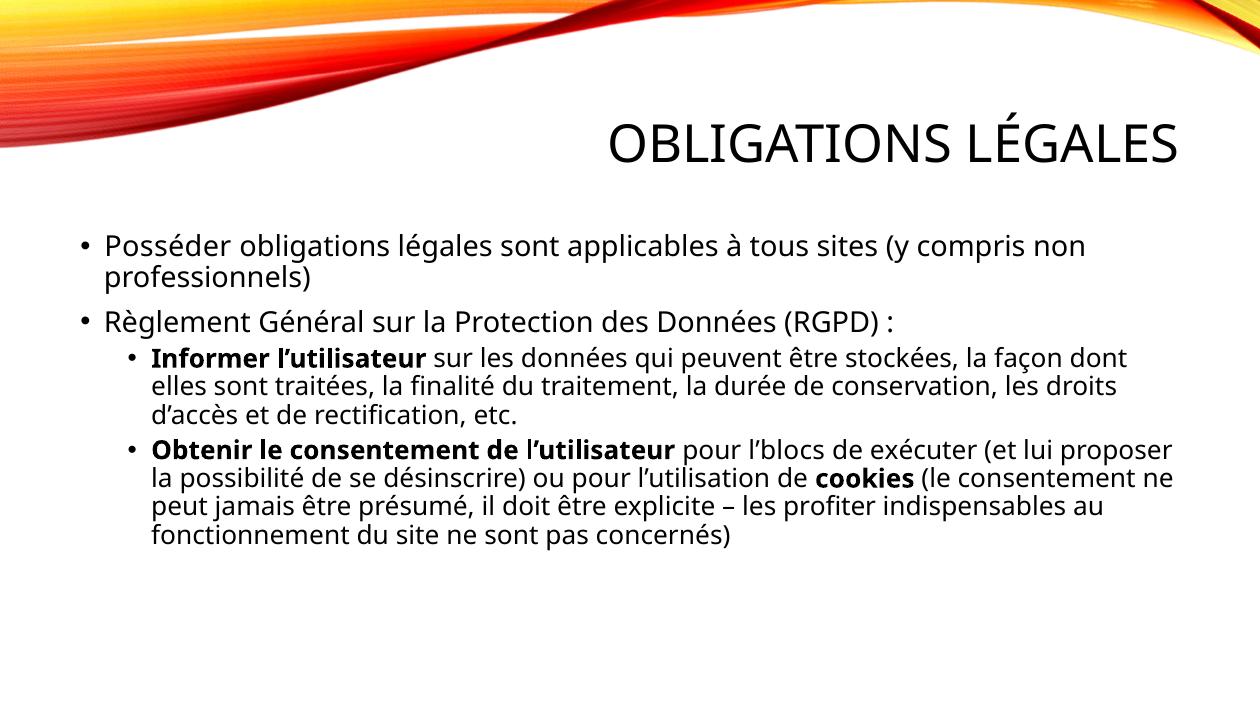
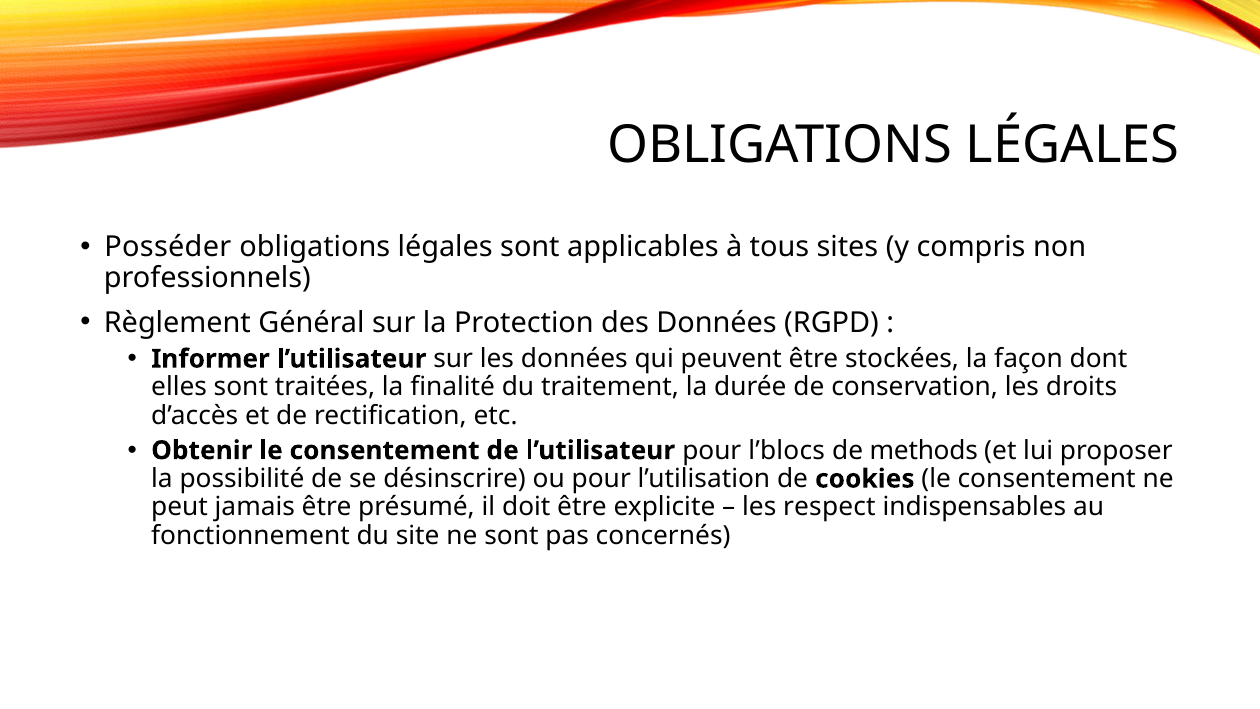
exécuter: exécuter -> methods
profiter: profiter -> respect
